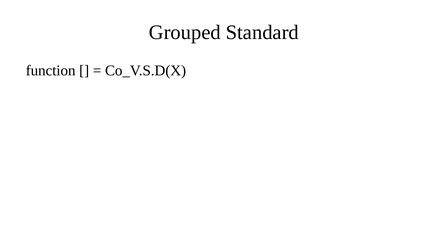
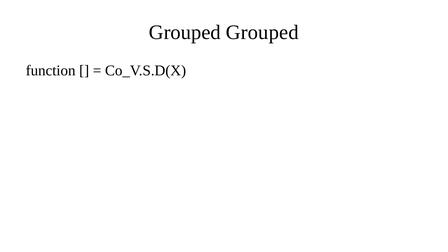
Grouped Standard: Standard -> Grouped
